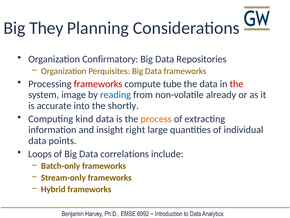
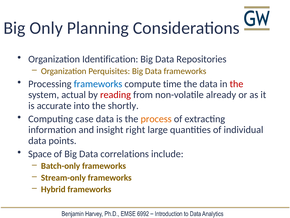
They: They -> Only
Confirmatory: Confirmatory -> Identification
frameworks at (98, 84) colour: red -> blue
tube: tube -> time
image: image -> actual
reading colour: blue -> red
kind: kind -> case
Loops: Loops -> Space
